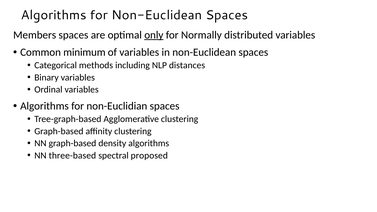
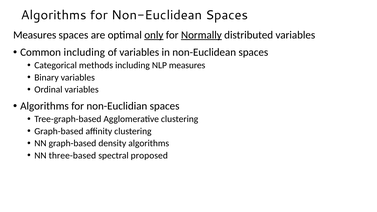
Members at (35, 35): Members -> Measures
Normally underline: none -> present
Common minimum: minimum -> including
NLP distances: distances -> measures
